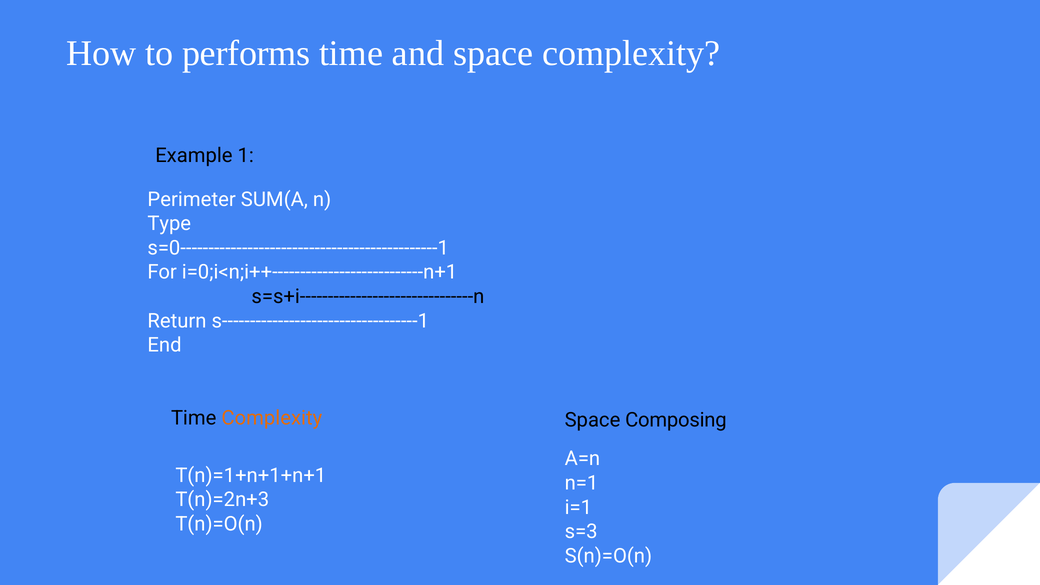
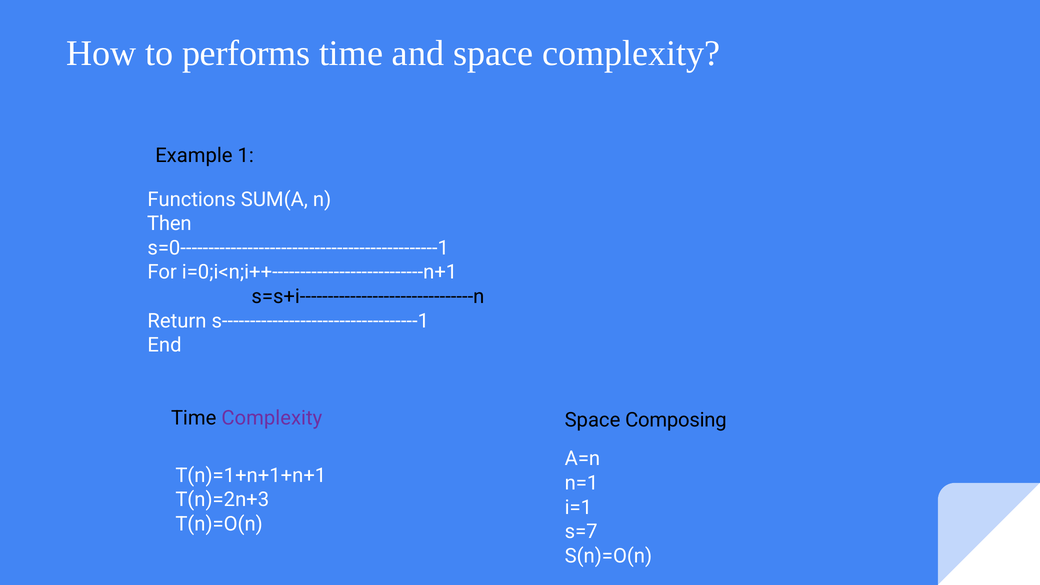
Perimeter: Perimeter -> Functions
Type: Type -> Then
Complexity at (272, 418) colour: orange -> purple
s=3: s=3 -> s=7
